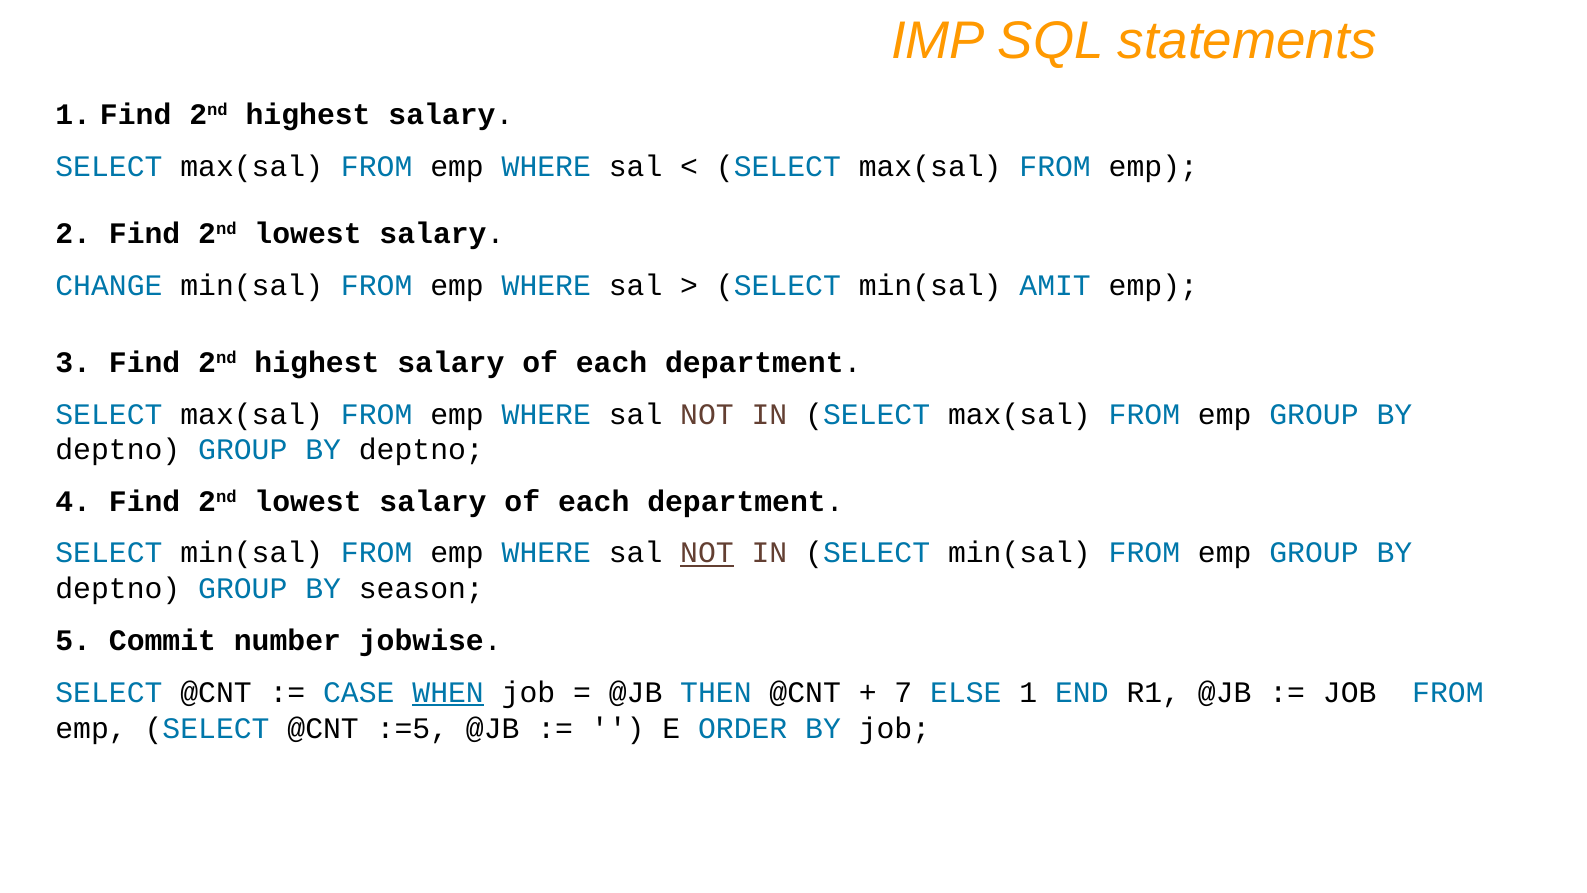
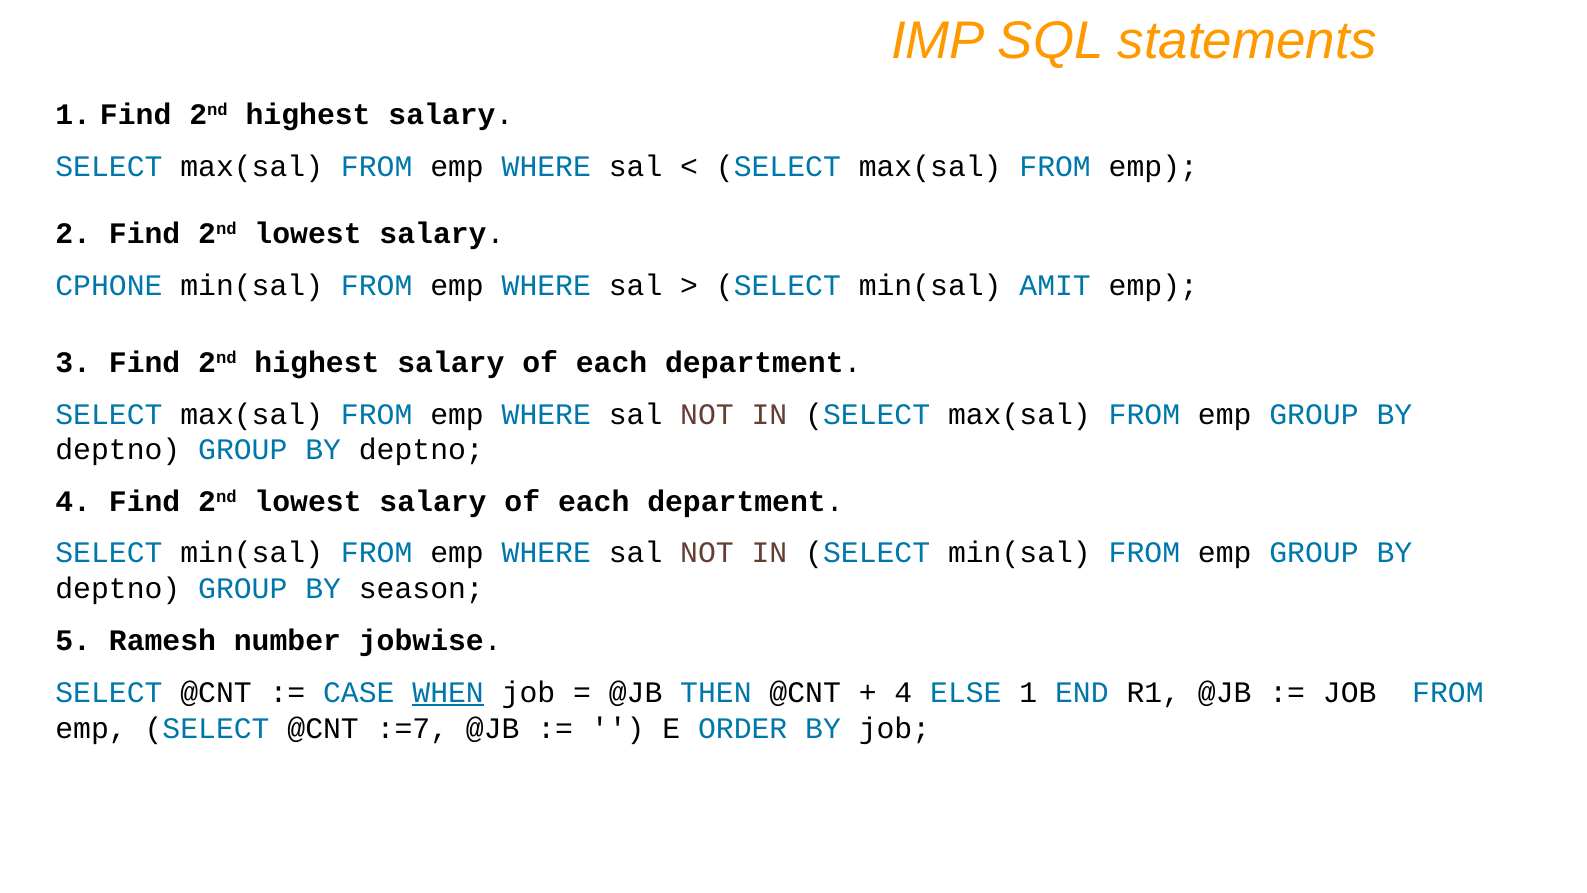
CHANGE: CHANGE -> CPHONE
NOT at (707, 553) underline: present -> none
Commit: Commit -> Ramesh
7 at (903, 692): 7 -> 4
:=5: :=5 -> :=7
